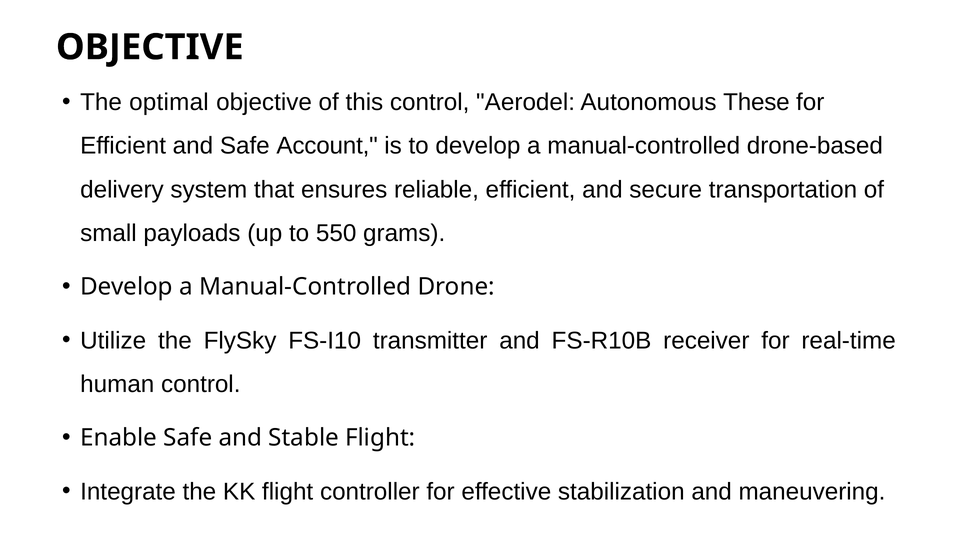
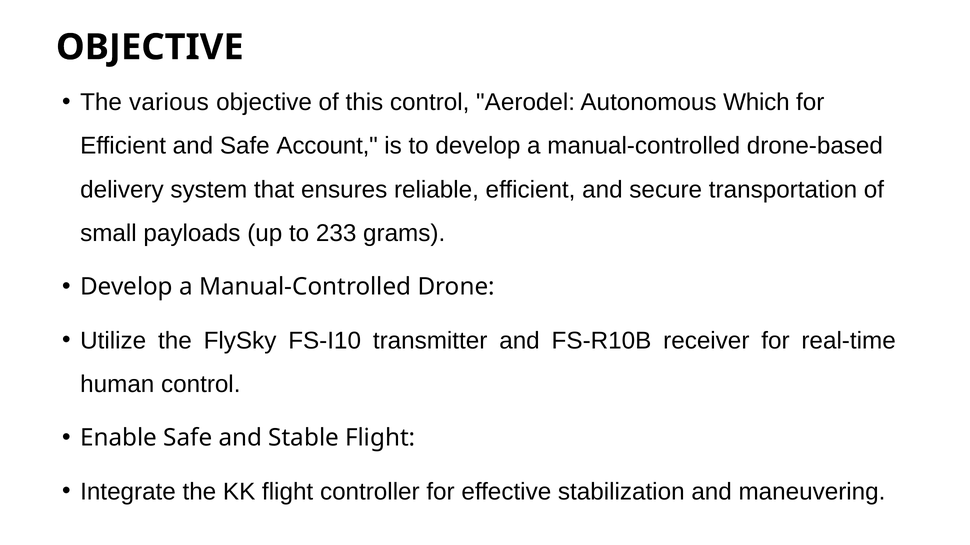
optimal: optimal -> various
These: These -> Which
550: 550 -> 233
